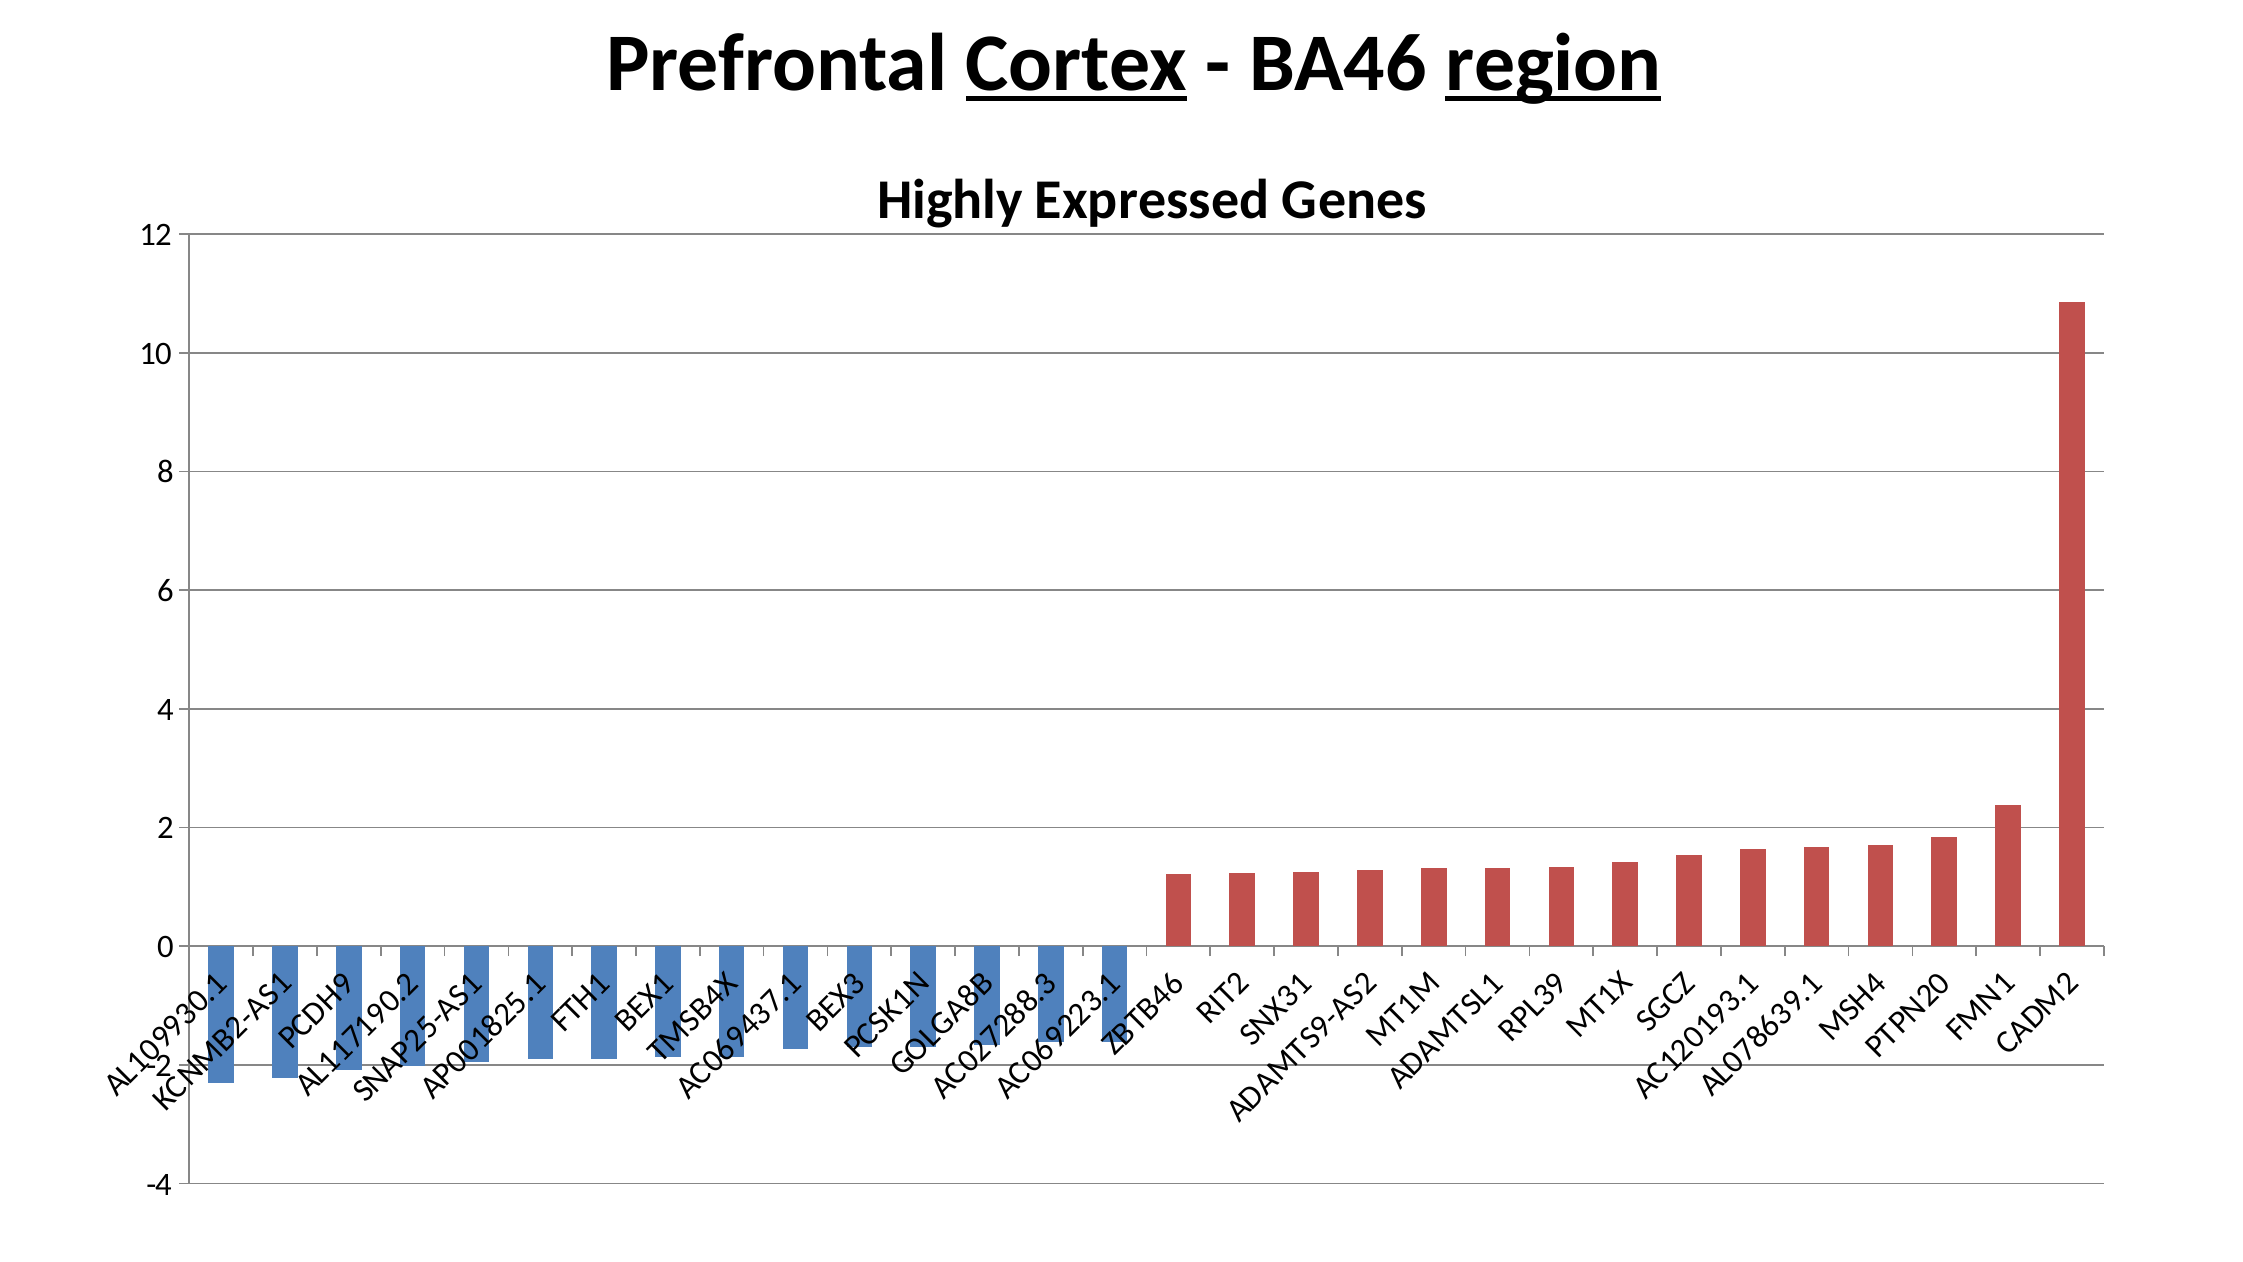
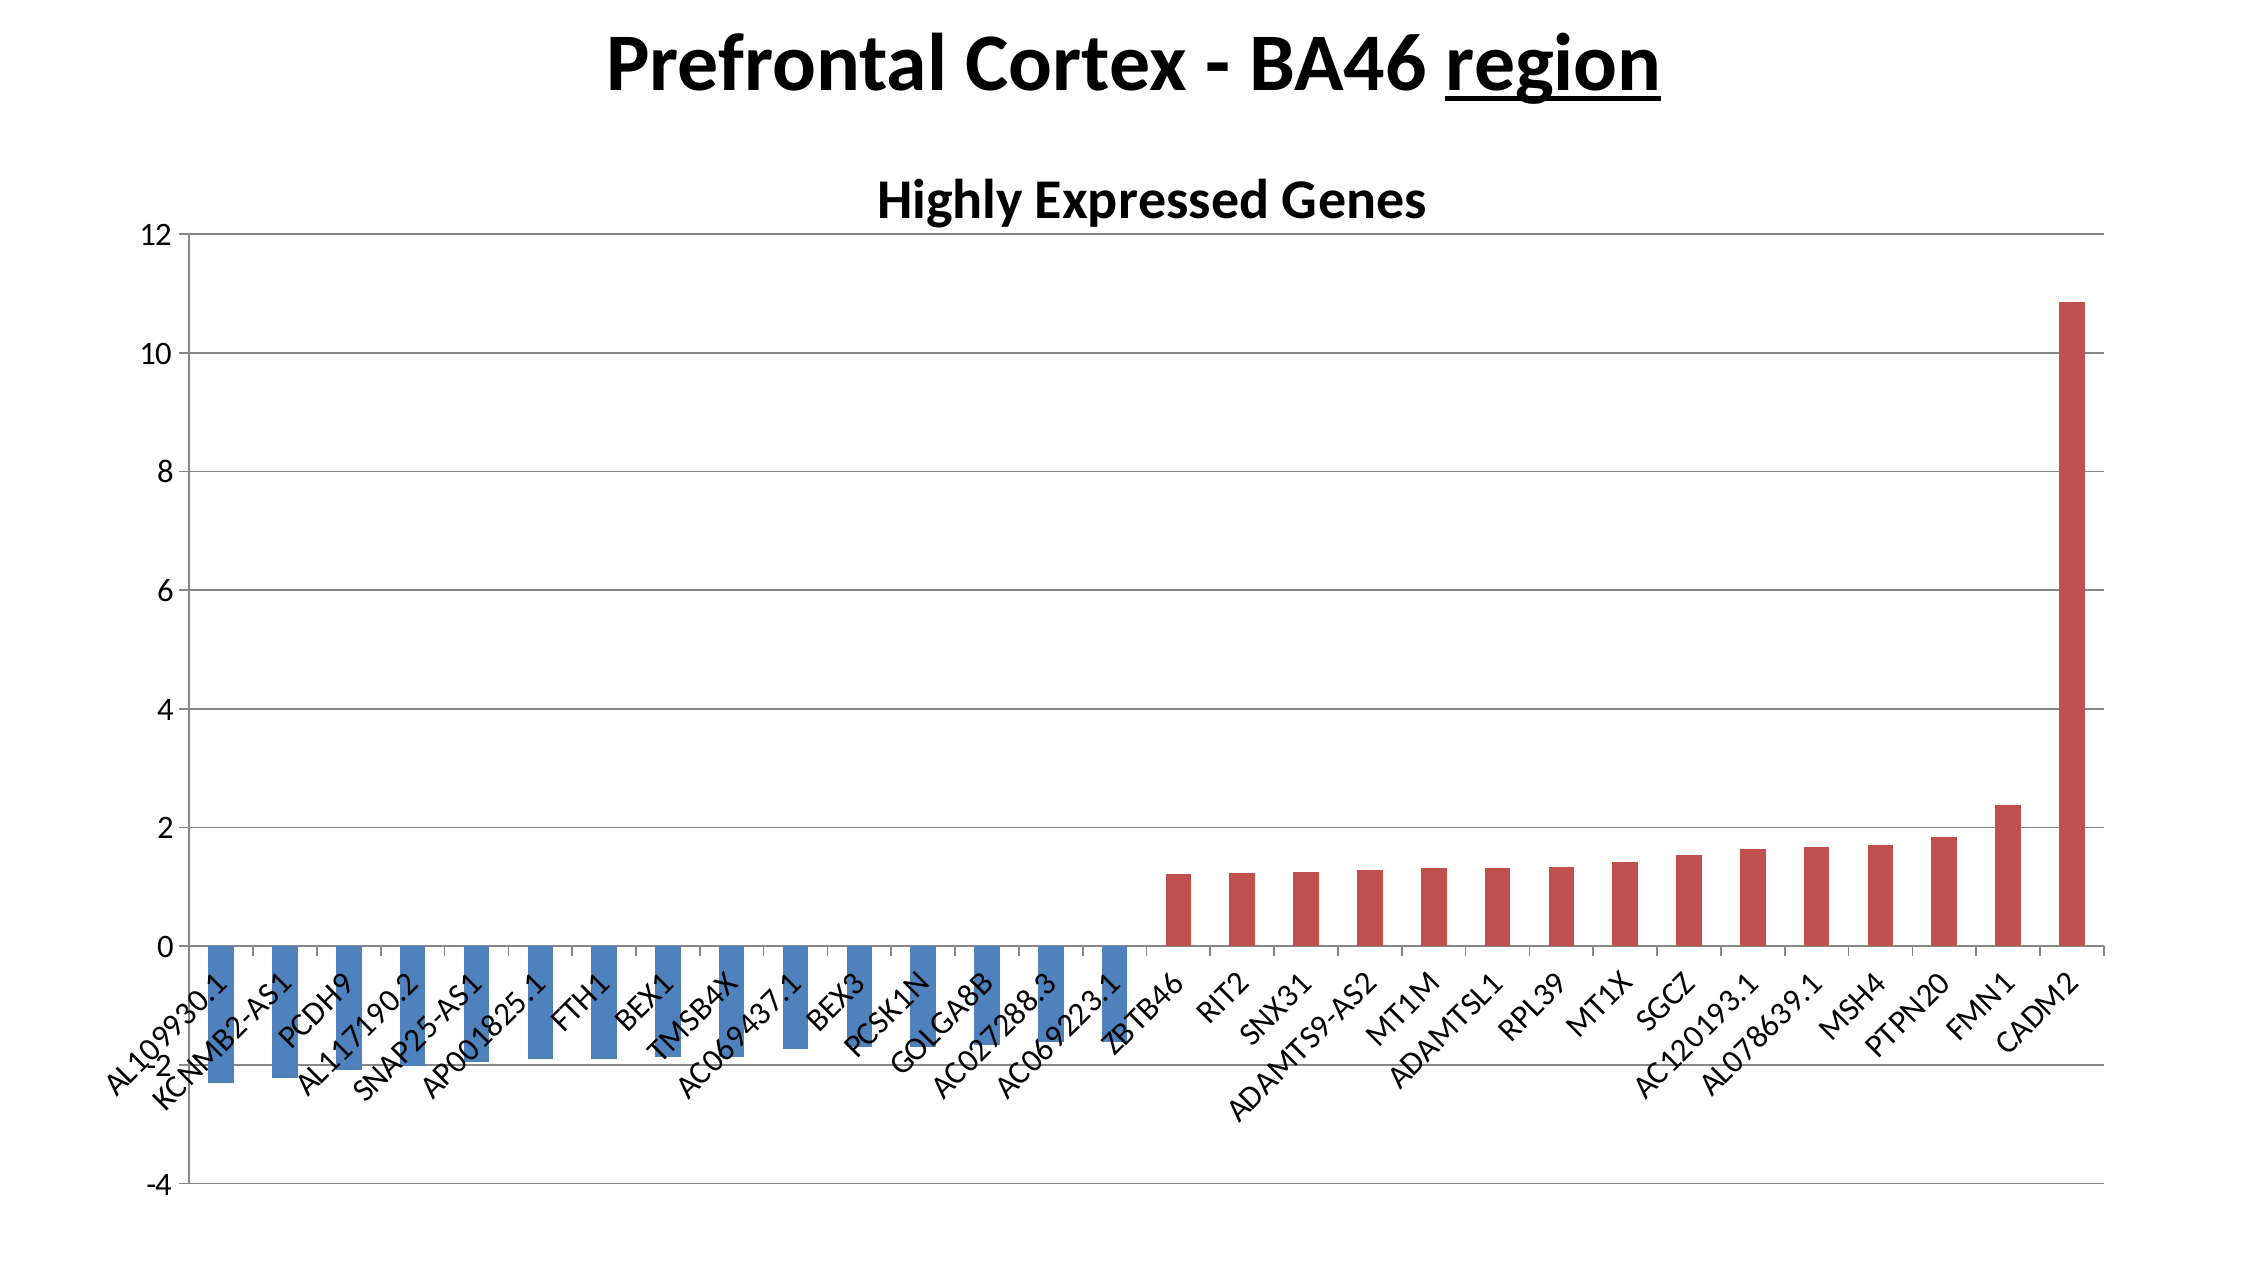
Cortex underline: present -> none
